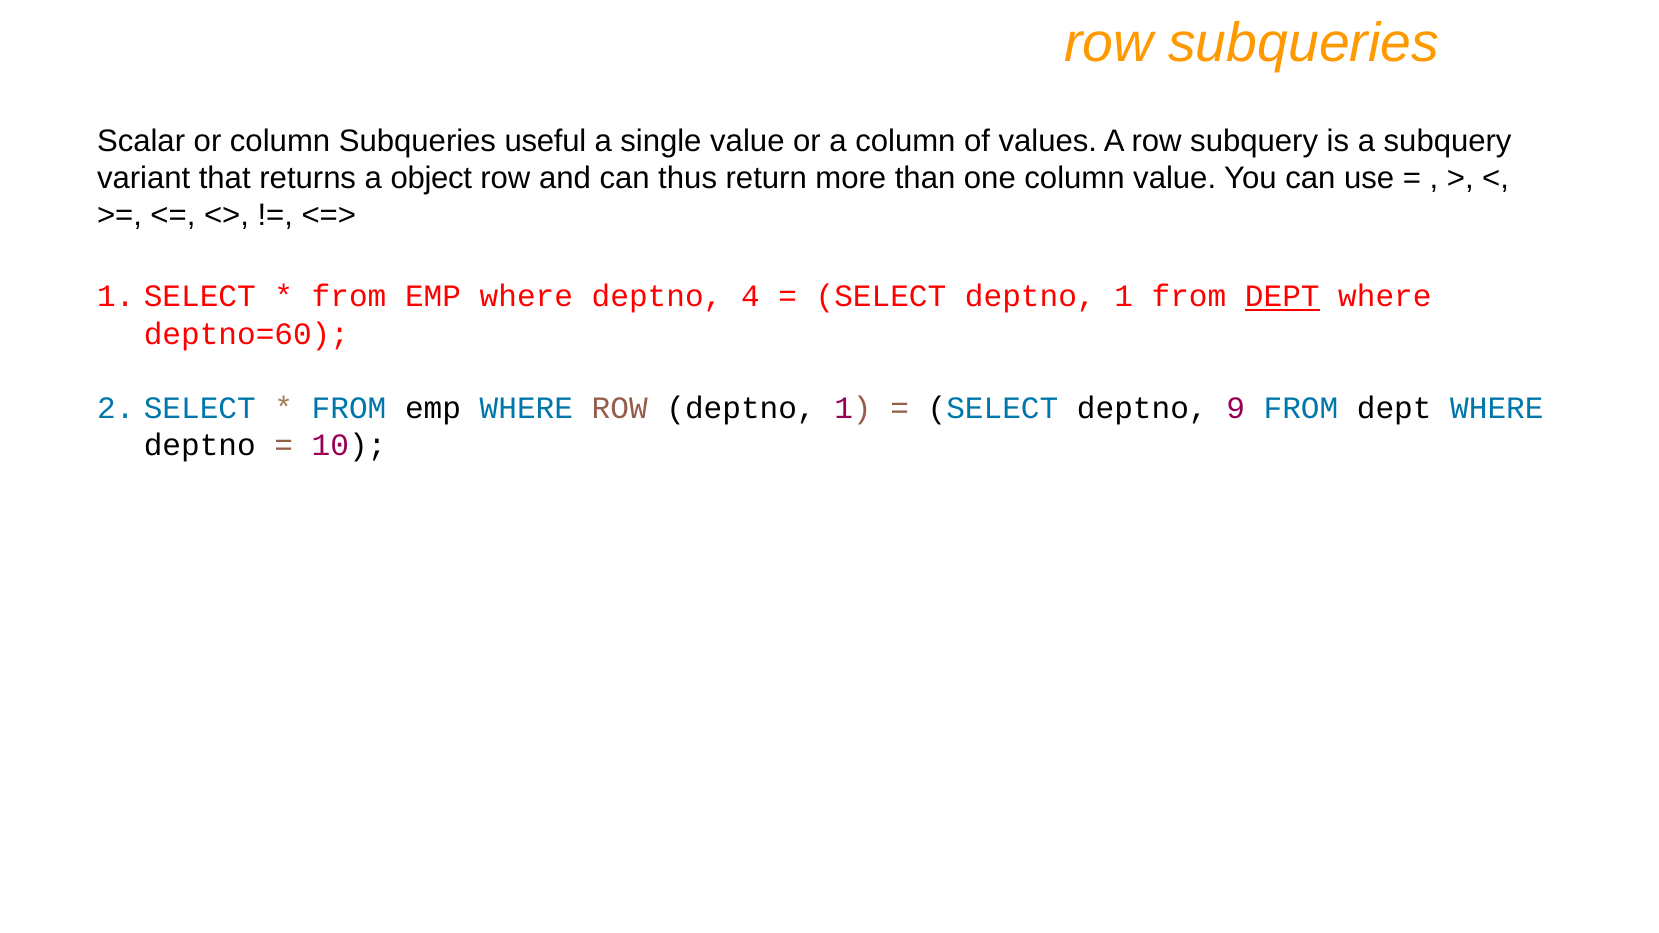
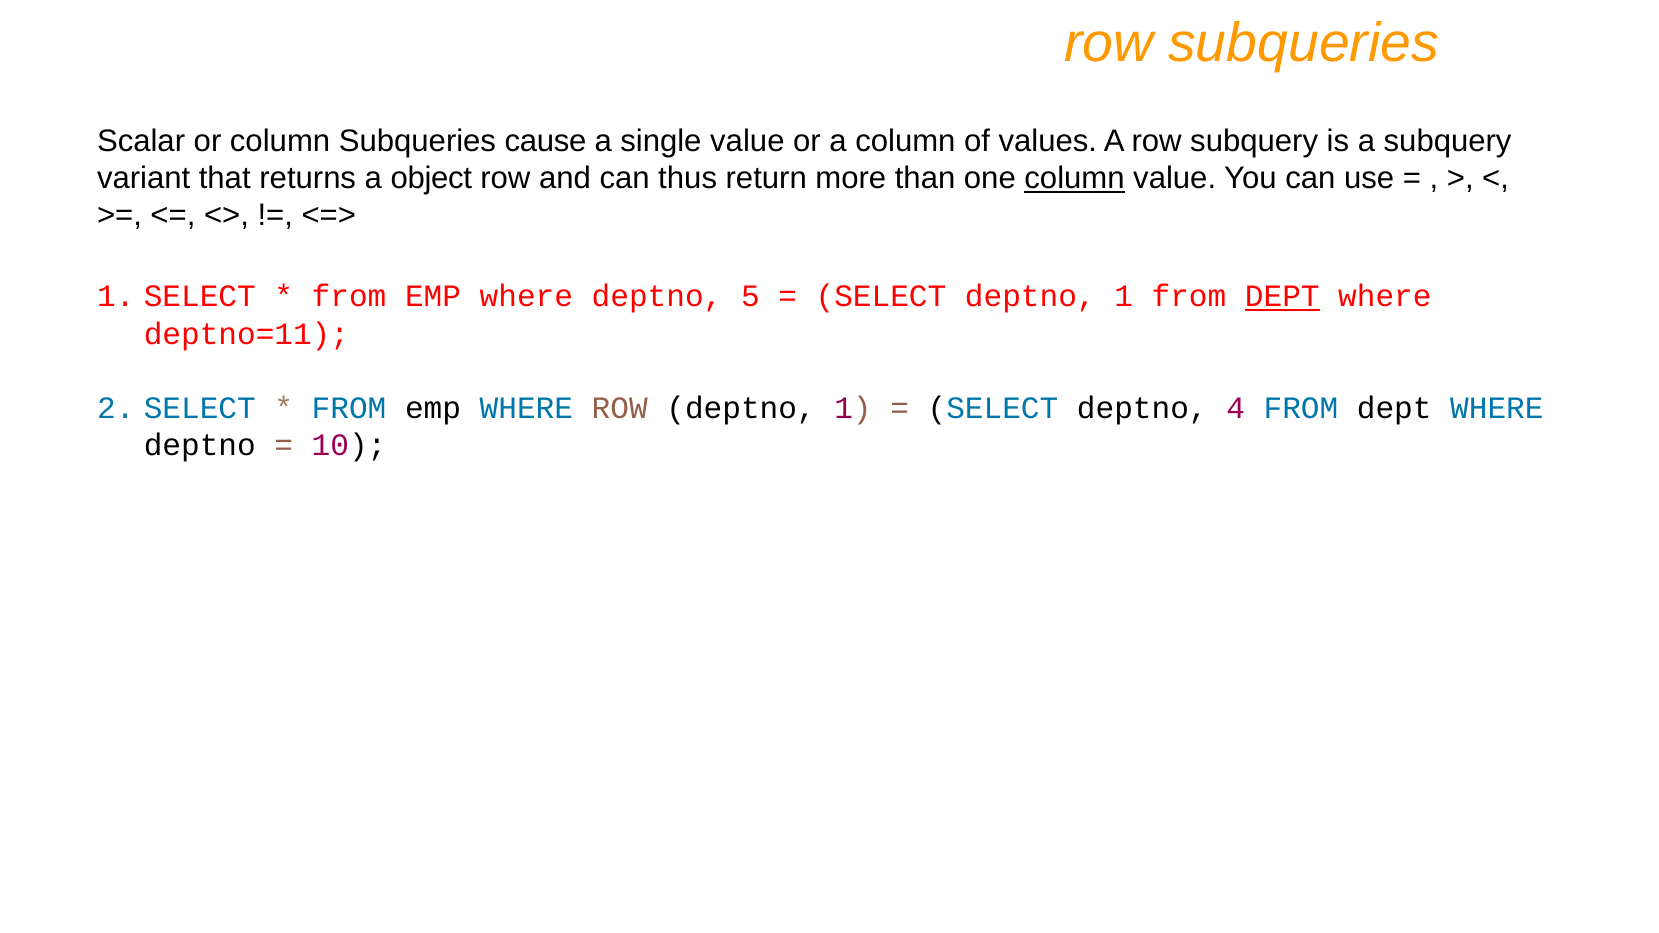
useful: useful -> cause
column at (1075, 178) underline: none -> present
4: 4 -> 5
deptno=60: deptno=60 -> deptno=11
9: 9 -> 4
